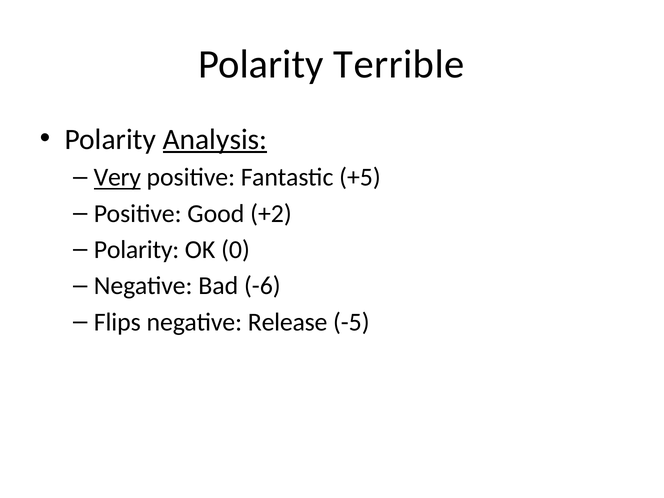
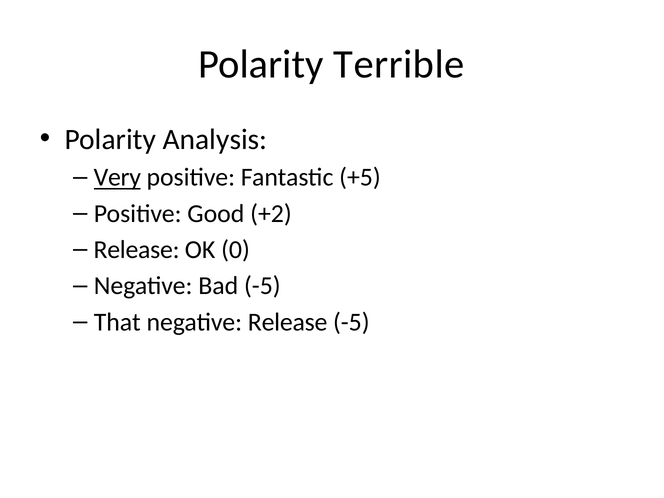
Analysis underline: present -> none
Polarity at (137, 250): Polarity -> Release
Bad -6: -6 -> -5
Flips: Flips -> That
